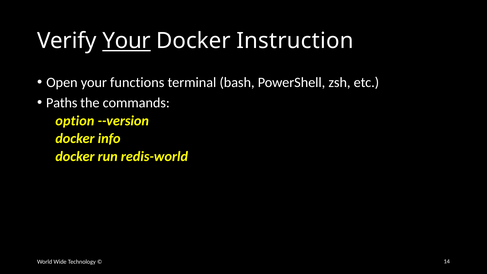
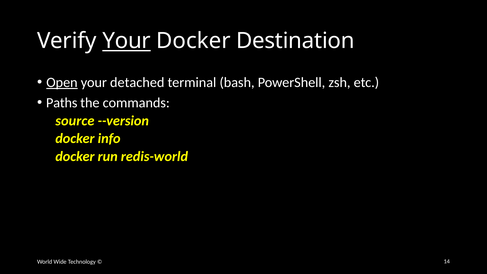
Instruction: Instruction -> Destination
Open underline: none -> present
functions: functions -> detached
option: option -> source
